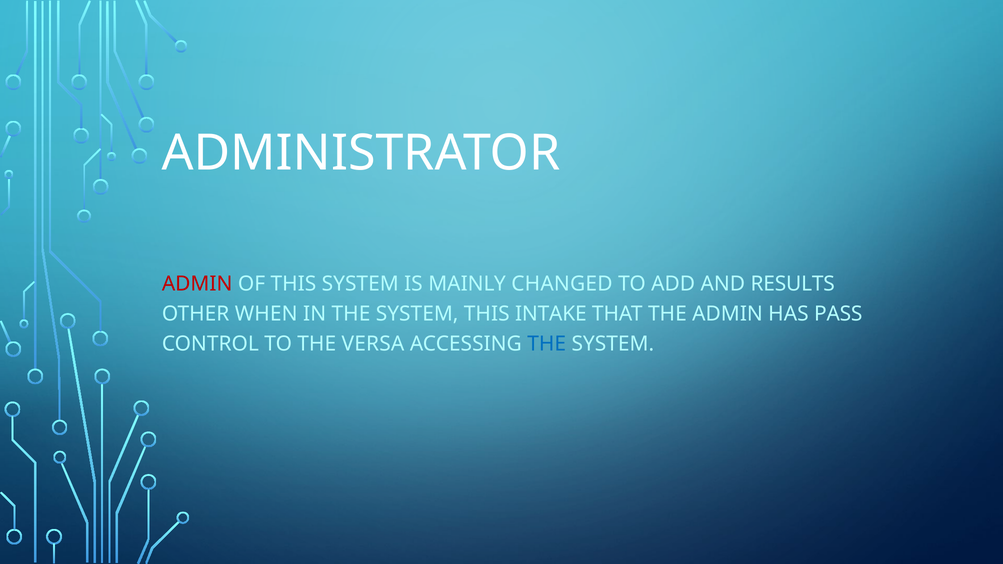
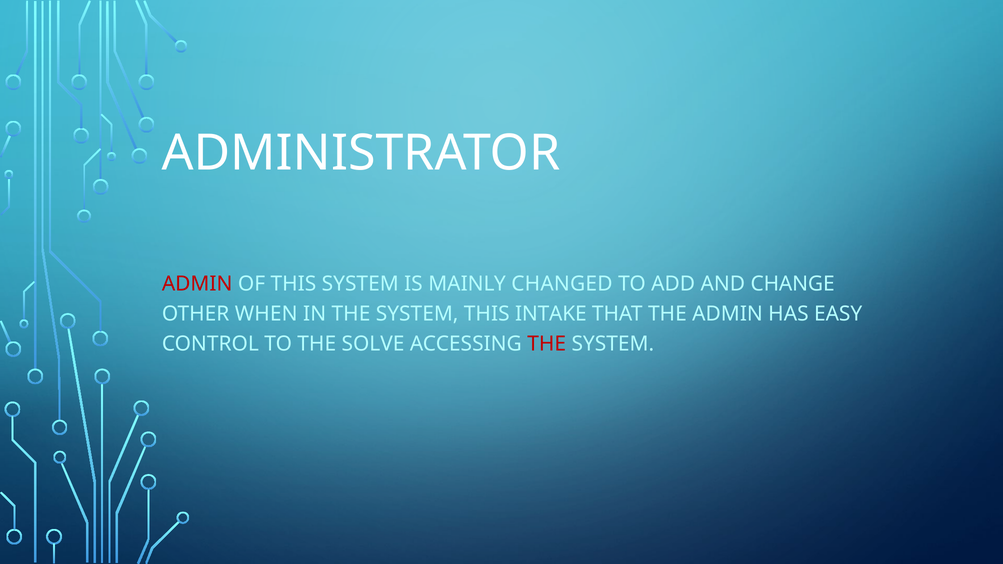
RESULTS: RESULTS -> CHANGE
PASS: PASS -> EASY
VERSA: VERSA -> SOLVE
THE at (547, 344) colour: blue -> red
